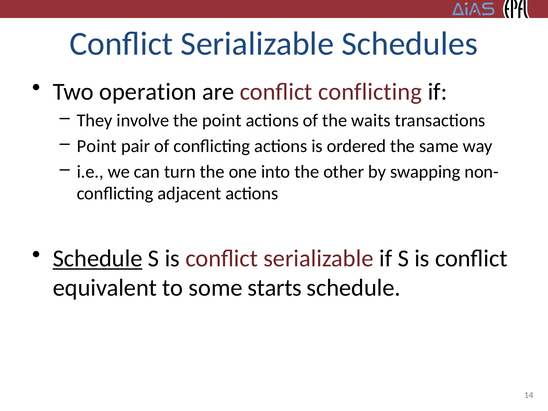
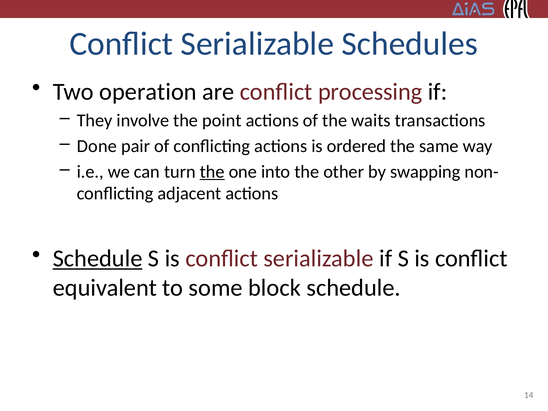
conflict conflicting: conflicting -> processing
Point at (97, 146): Point -> Done
the at (212, 172) underline: none -> present
starts: starts -> block
